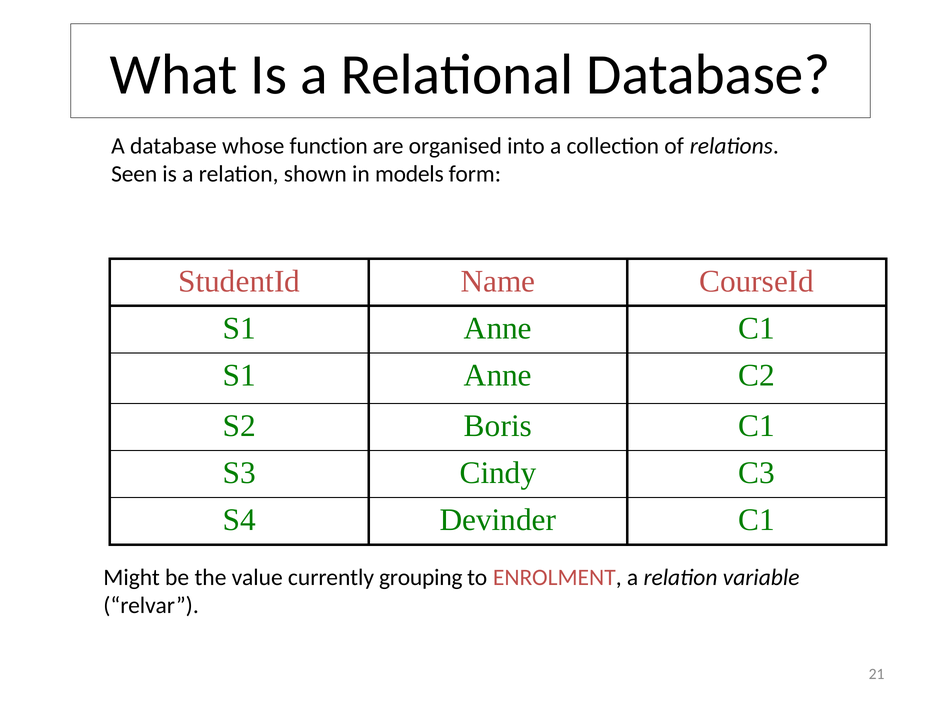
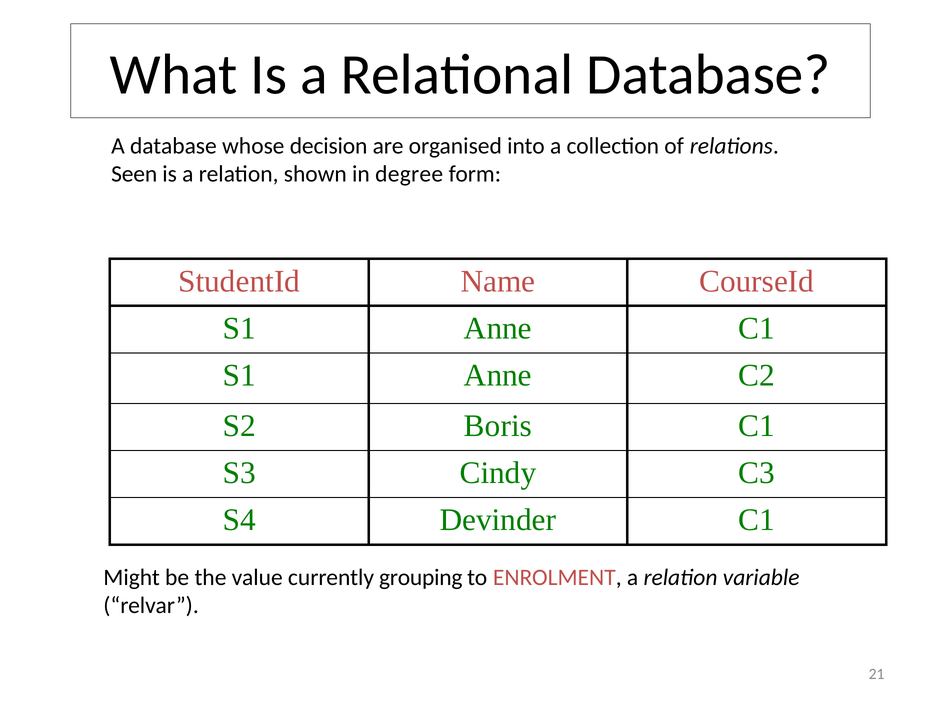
function: function -> decision
models: models -> degree
